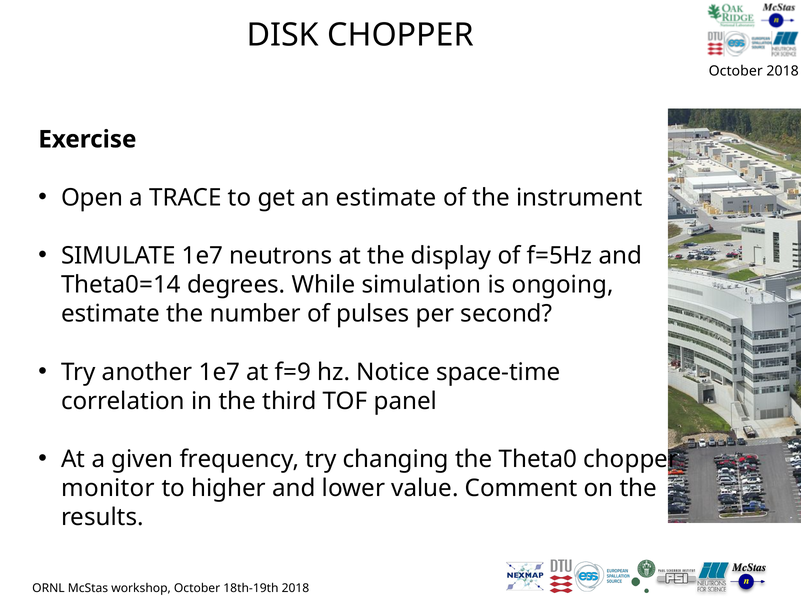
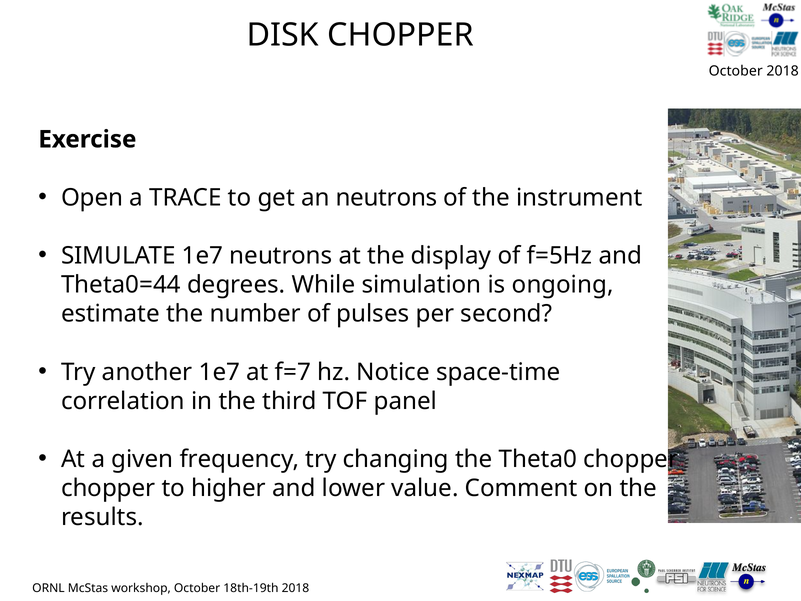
an estimate: estimate -> neutrons
Theta0=14: Theta0=14 -> Theta0=44
f=9: f=9 -> f=7
monitor at (108, 488): monitor -> chopper
